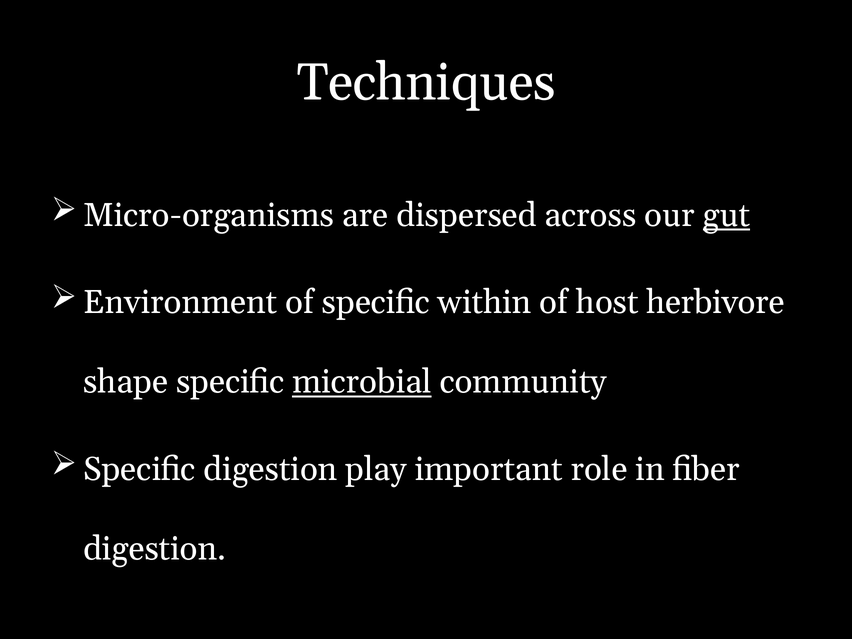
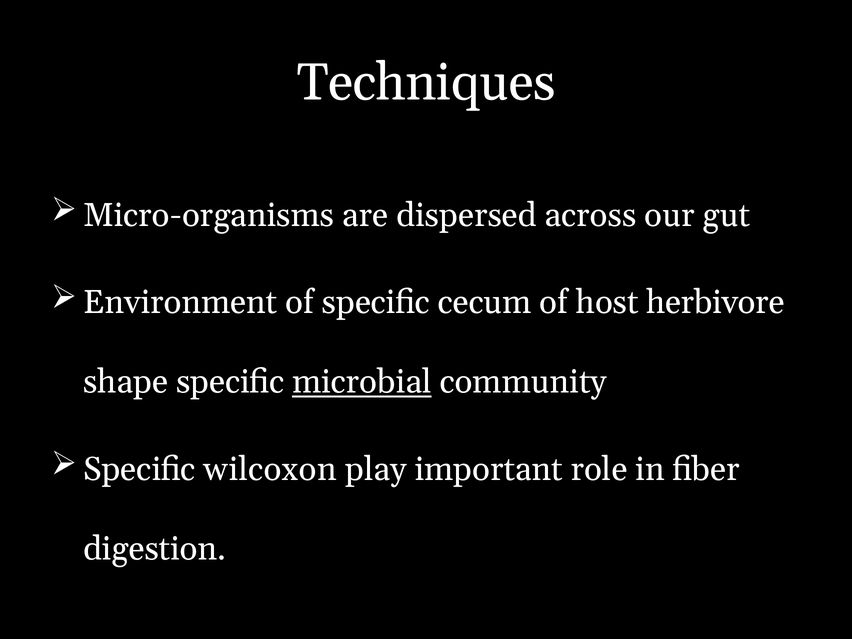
gut underline: present -> none
within: within -> cecum
Specific digestion: digestion -> wilcoxon
